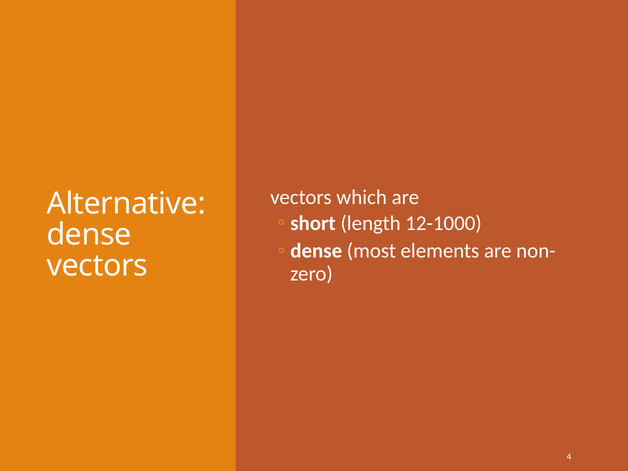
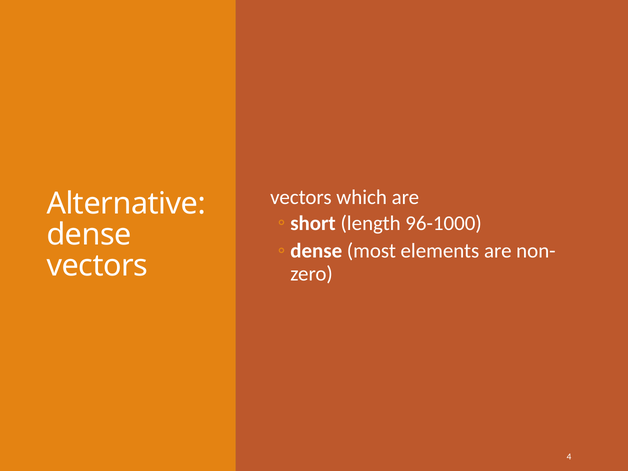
12-1000: 12-1000 -> 96-1000
